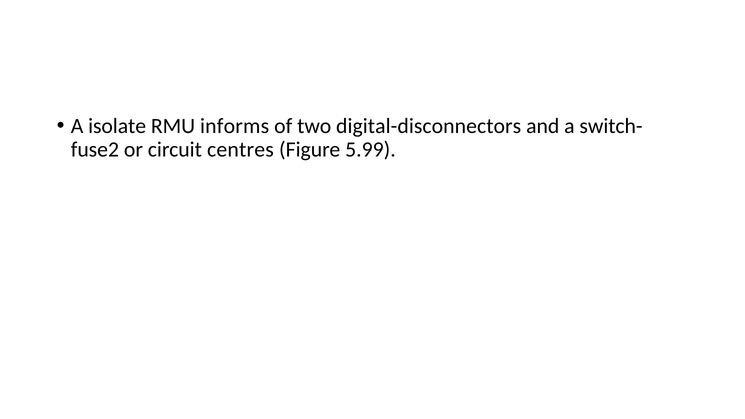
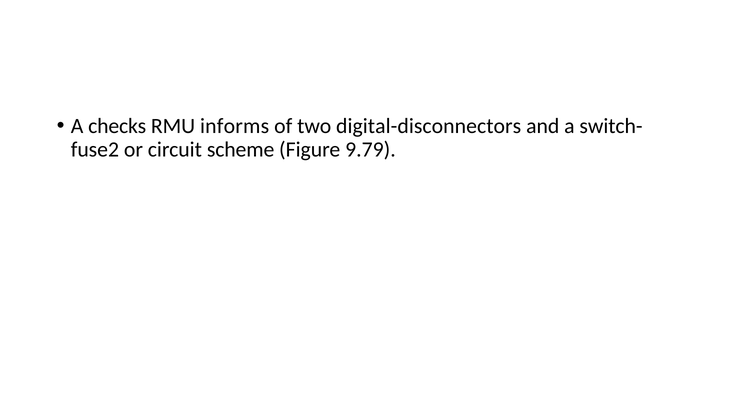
isolate: isolate -> checks
centres: centres -> scheme
5.99: 5.99 -> 9.79
